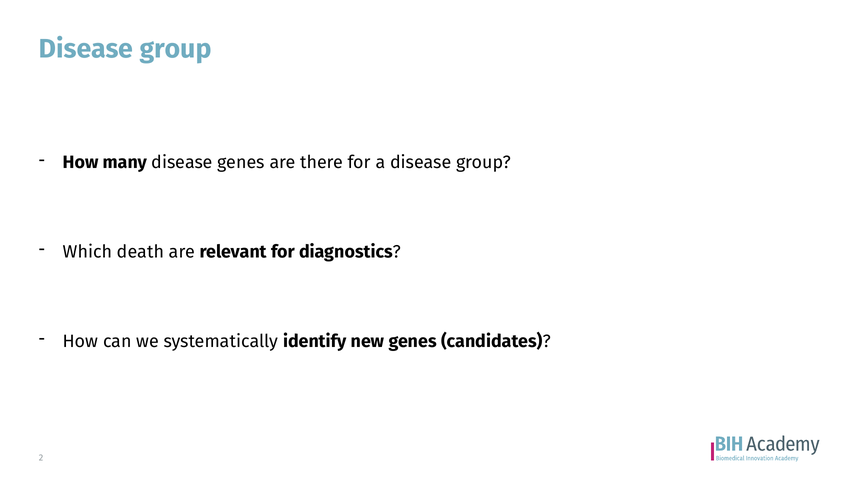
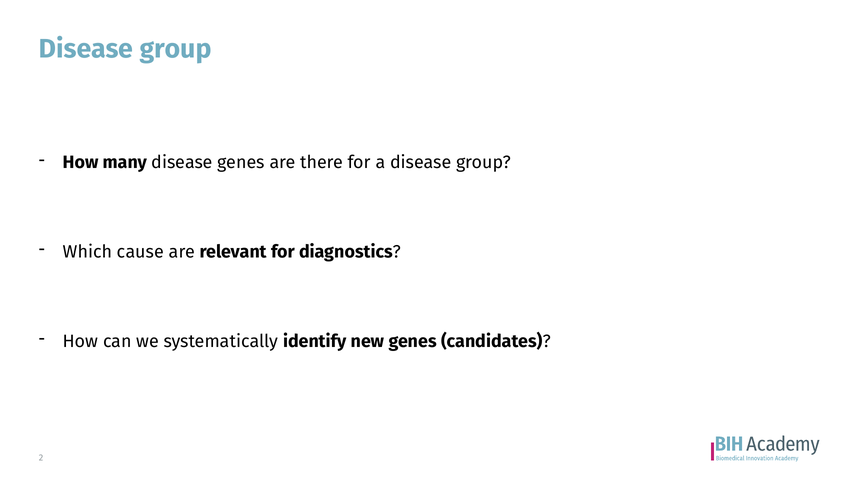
death: death -> cause
